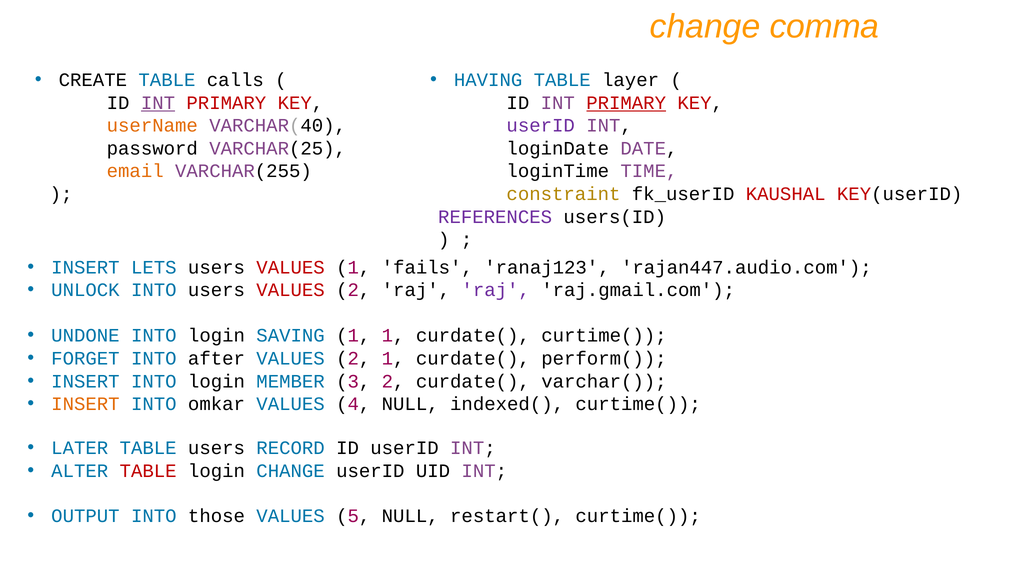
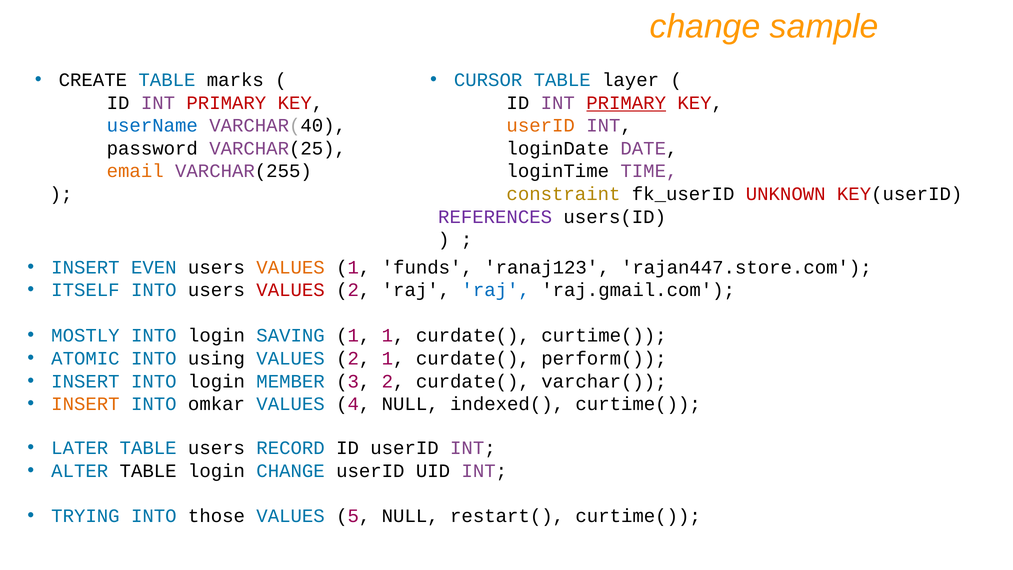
comma: comma -> sample
calls: calls -> marks
HAVING: HAVING -> CURSOR
INT at (158, 103) underline: present -> none
userName colour: orange -> blue
userID at (541, 126) colour: purple -> orange
KAUSHAL: KAUSHAL -> UNKNOWN
LETS: LETS -> EVEN
VALUES at (291, 267) colour: red -> orange
fails: fails -> funds
rajan447.audio.com: rajan447.audio.com -> rajan447.store.com
UNLOCK: UNLOCK -> ITSELF
raj at (496, 290) colour: purple -> blue
UNDONE: UNDONE -> MOSTLY
FORGET: FORGET -> ATOMIC
after: after -> using
TABLE at (148, 471) colour: red -> black
OUTPUT: OUTPUT -> TRYING
